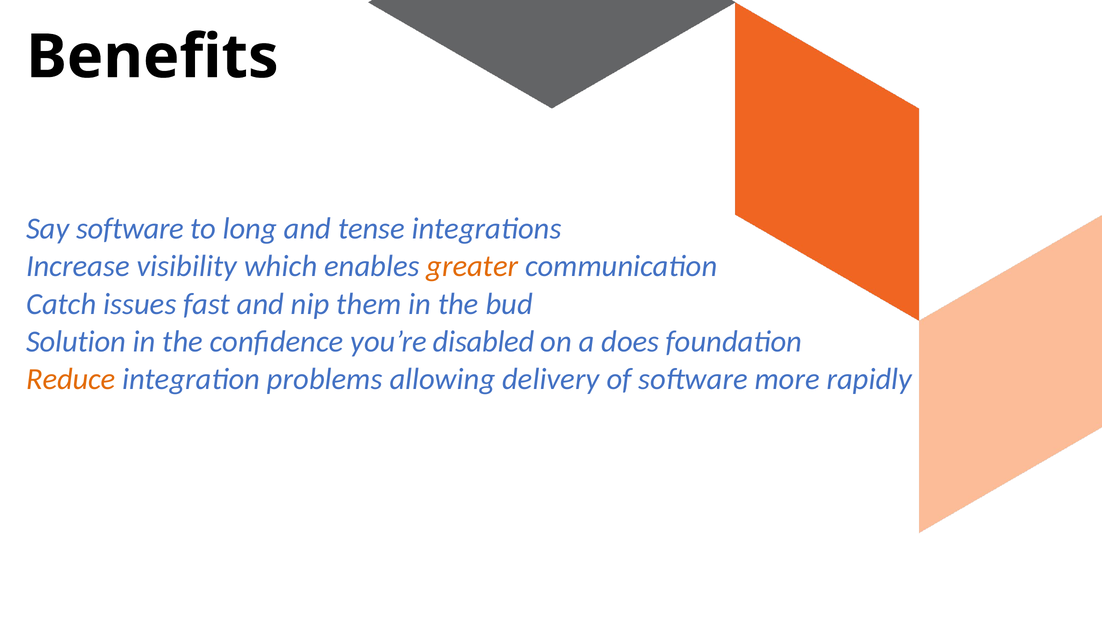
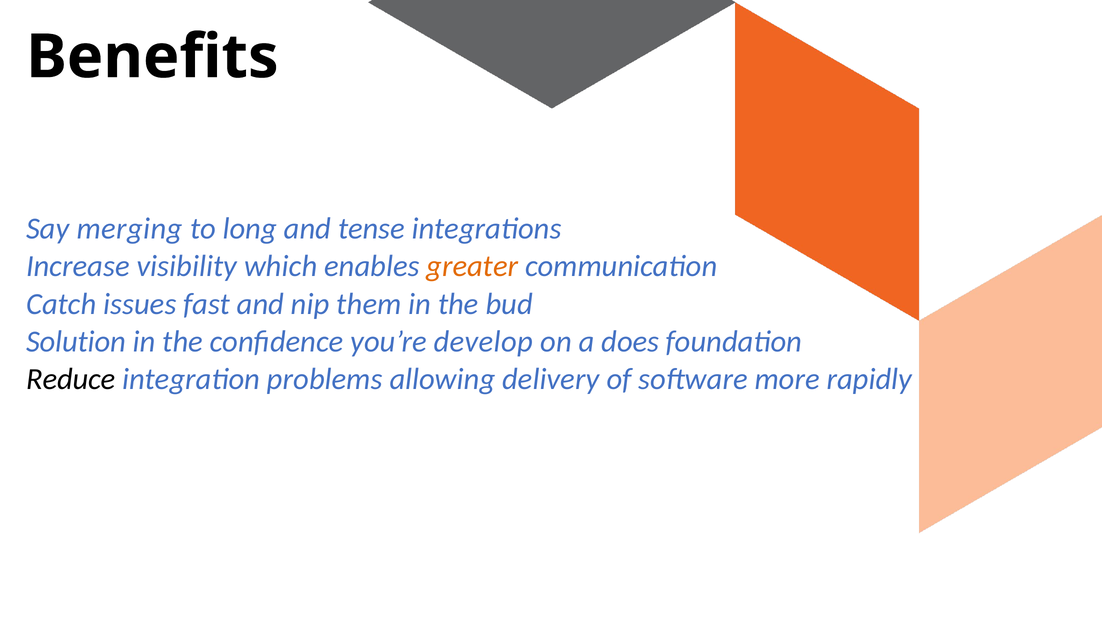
Say software: software -> merging
disabled: disabled -> develop
Reduce colour: orange -> black
